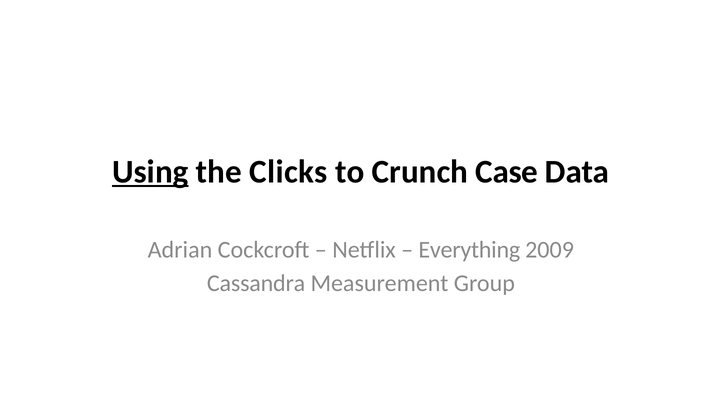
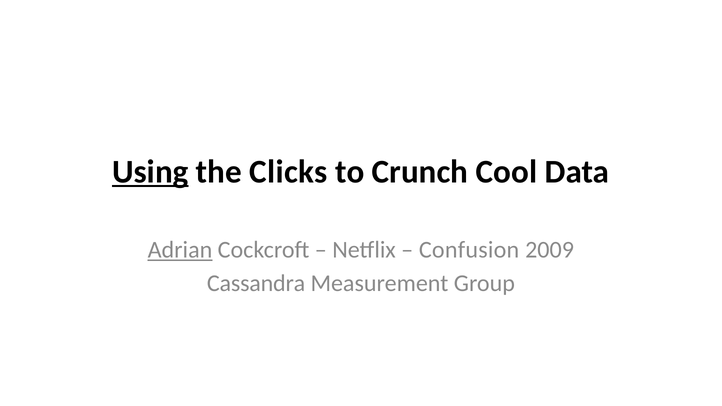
Case: Case -> Cool
Adrian underline: none -> present
Everything: Everything -> Confusion
